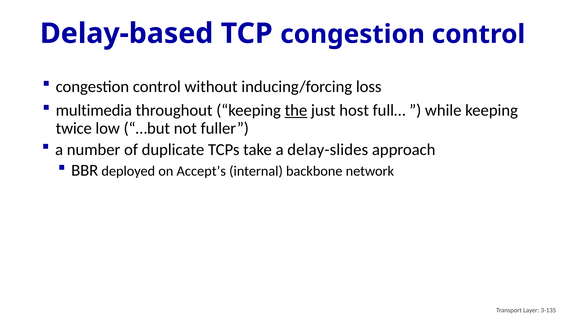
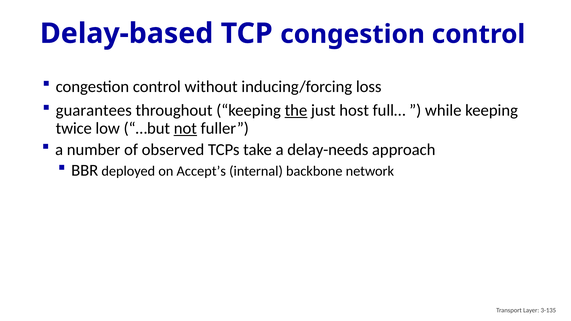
multimedia: multimedia -> guarantees
not underline: none -> present
duplicate: duplicate -> observed
delay-slides: delay-slides -> delay-needs
